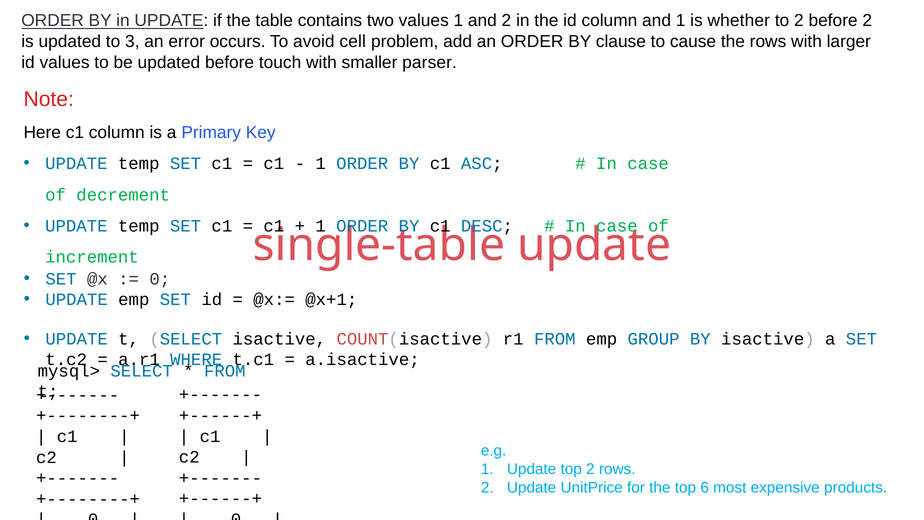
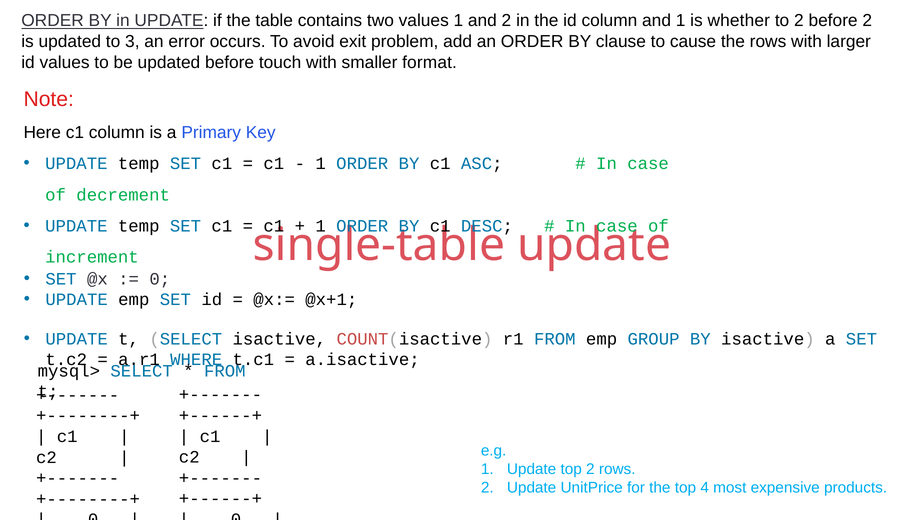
cell: cell -> exit
parser: parser -> format
top 6: 6 -> 4
